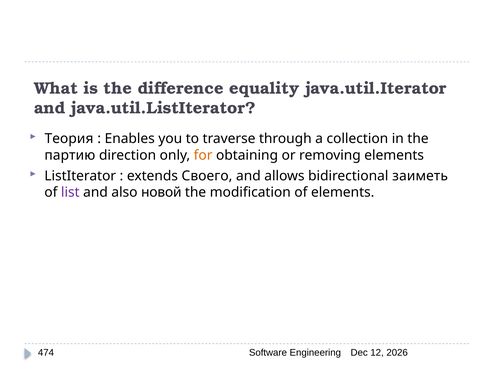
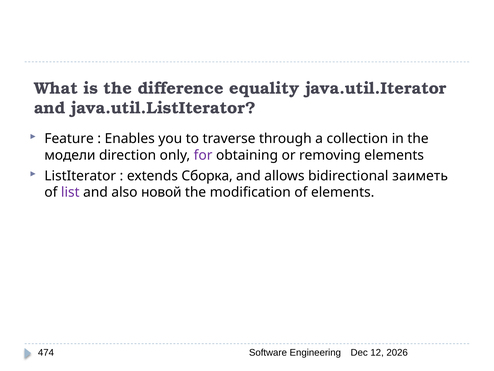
Теория: Теория -> Feature
партию: партию -> модели
for colour: orange -> purple
Своего: Своего -> Сборка
